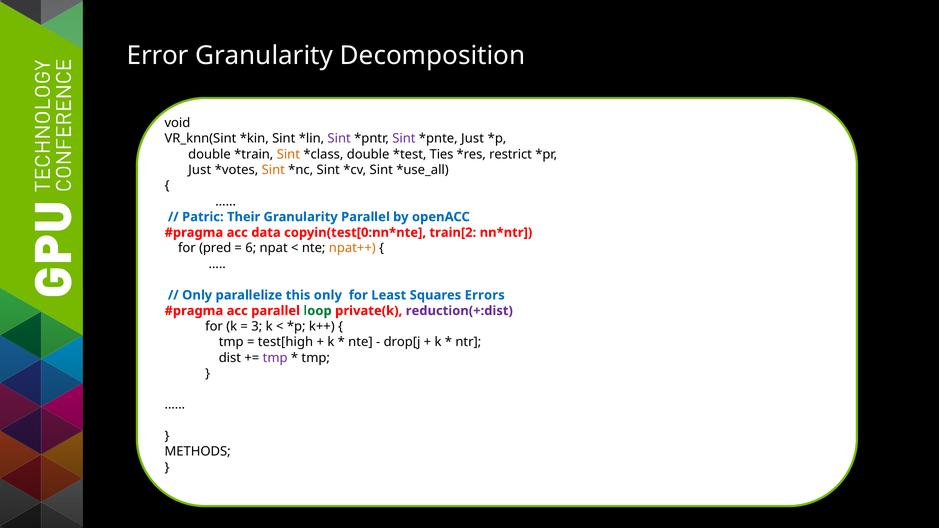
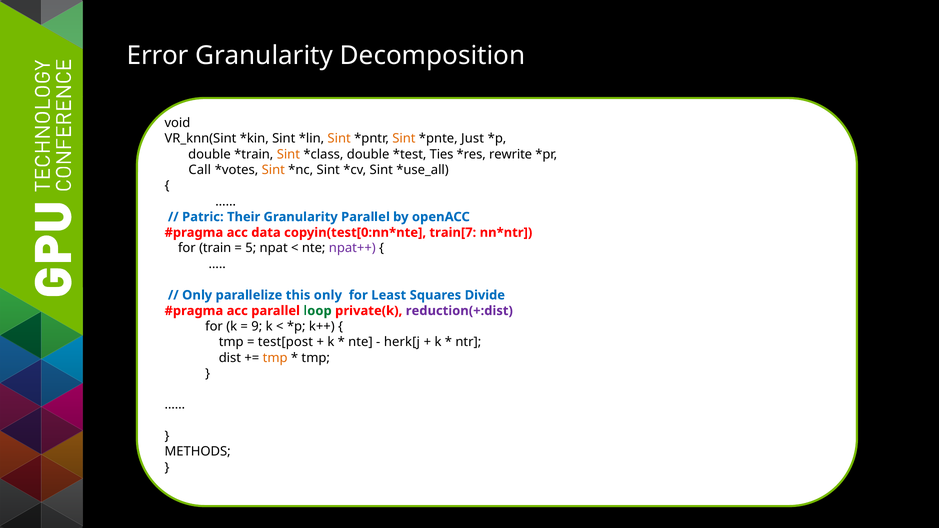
Sint at (339, 139) colour: purple -> orange
Sint at (404, 139) colour: purple -> orange
restrict: restrict -> rewrite
Just at (200, 170): Just -> Call
train[2: train[2 -> train[7
pred: pred -> train
6: 6 -> 5
npat++ colour: orange -> purple
Errors: Errors -> Divide
3: 3 -> 9
test[high: test[high -> test[post
drop[j: drop[j -> herk[j
tmp at (275, 358) colour: purple -> orange
